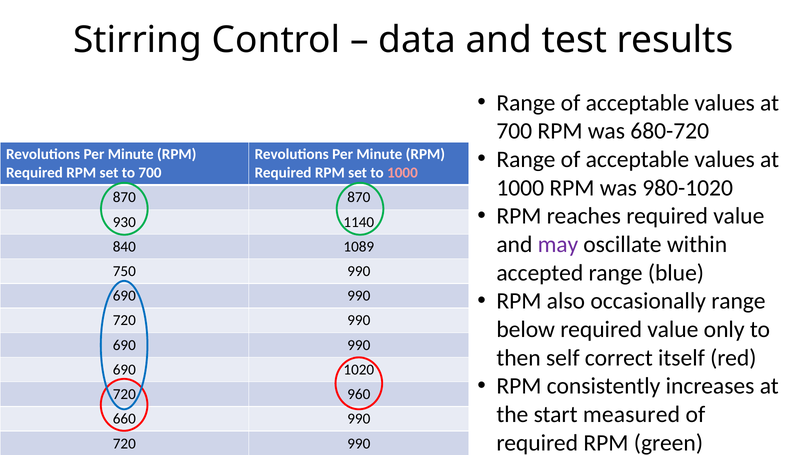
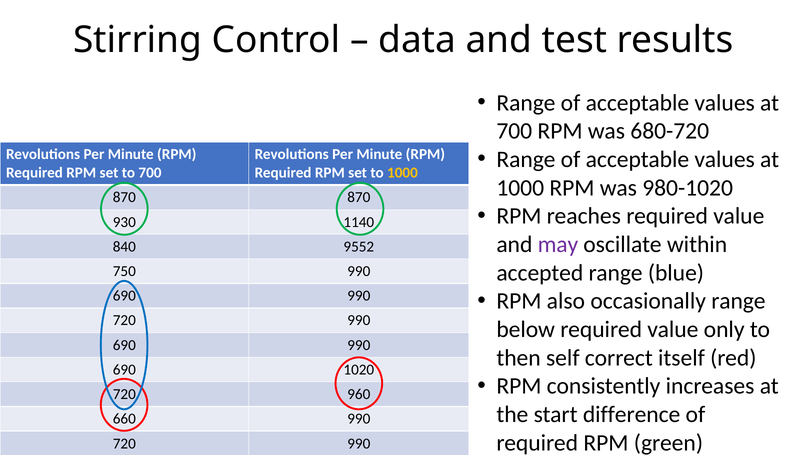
1000 at (402, 173) colour: pink -> yellow
1089: 1089 -> 9552
measured: measured -> difference
